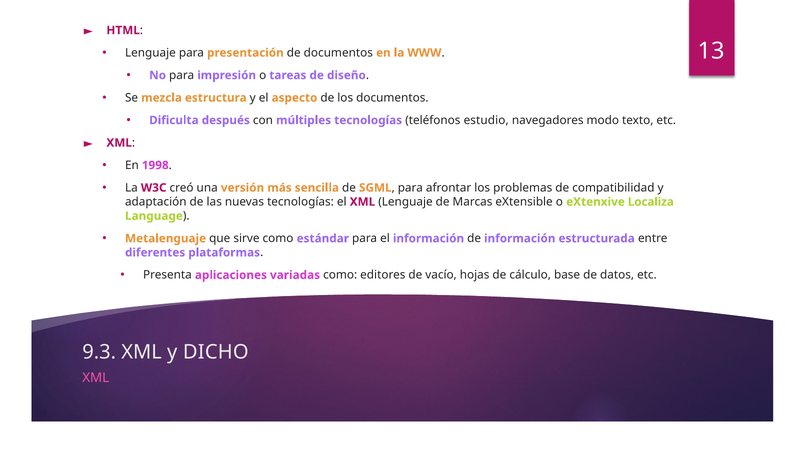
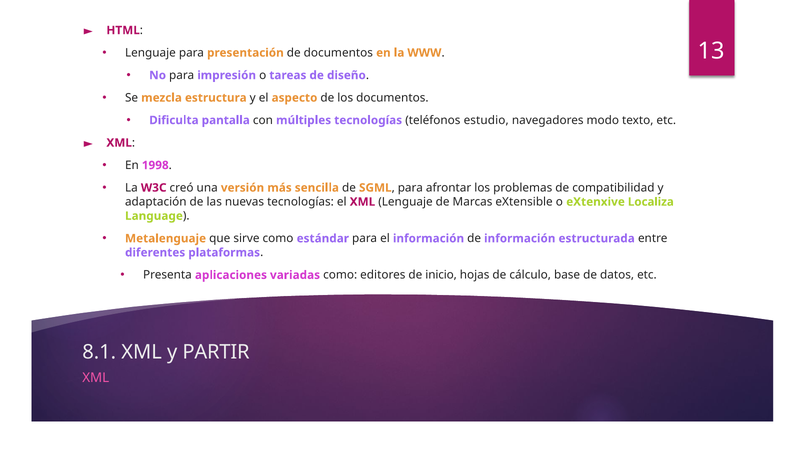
después: después -> pantalla
vacío: vacío -> inicio
9.3: 9.3 -> 8.1
DICHO: DICHO -> PARTIR
